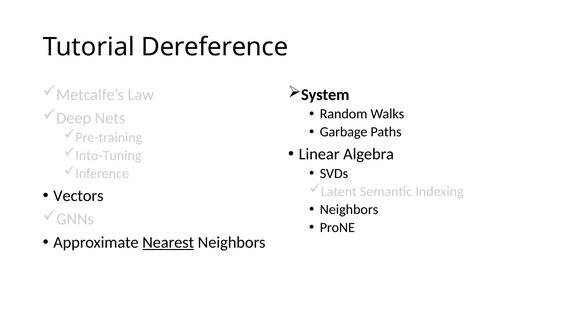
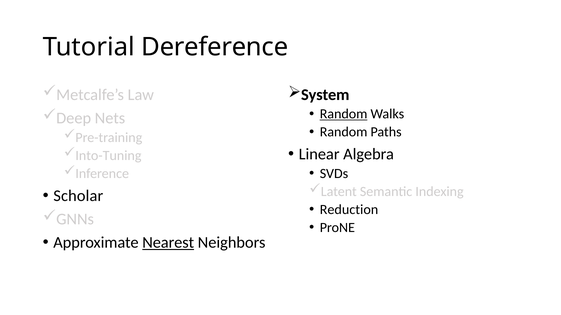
Random at (344, 114) underline: none -> present
Garbage at (344, 132): Garbage -> Random
Vectors: Vectors -> Scholar
Neighbors at (349, 210): Neighbors -> Reduction
